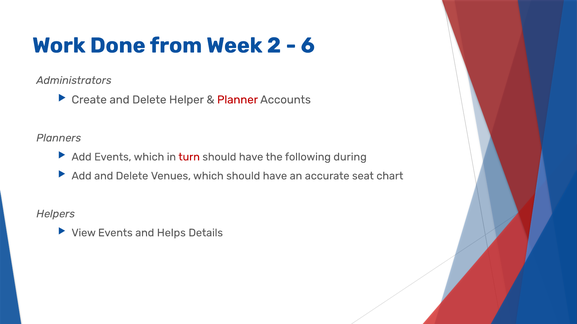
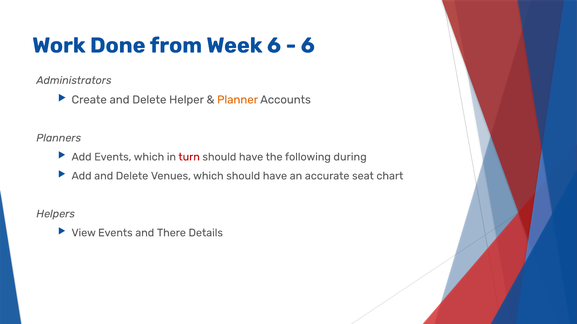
Week 2: 2 -> 6
Planner colour: red -> orange
Helps: Helps -> There
